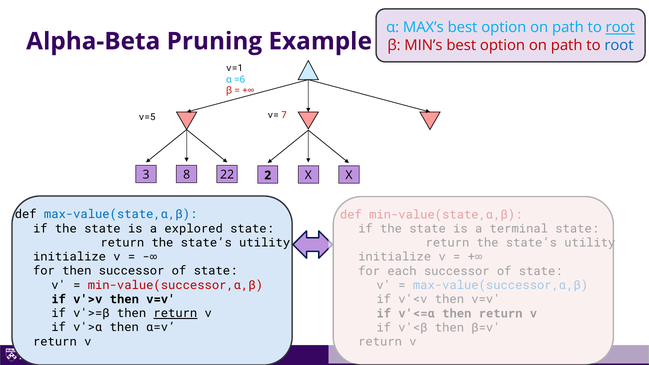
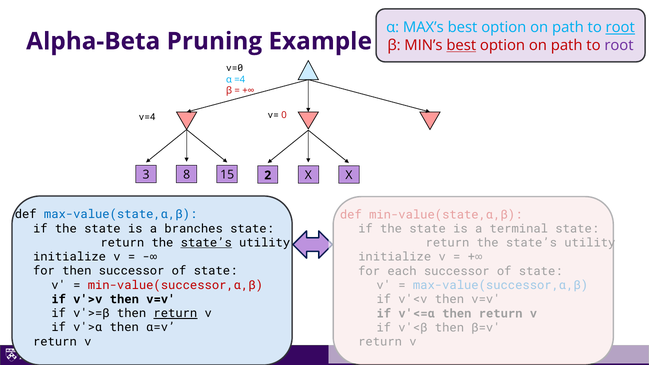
best at (461, 45) underline: none -> present
root at (619, 45) colour: blue -> purple
v=1: v=1 -> v=0
=6: =6 -> =4
v=5: v=5 -> v=4
7: 7 -> 0
22: 22 -> 15
explored: explored -> branches
state’s at (206, 243) underline: none -> present
